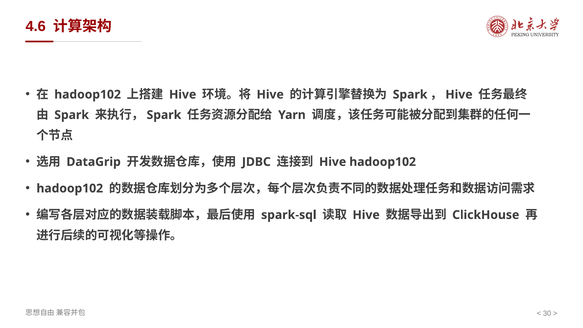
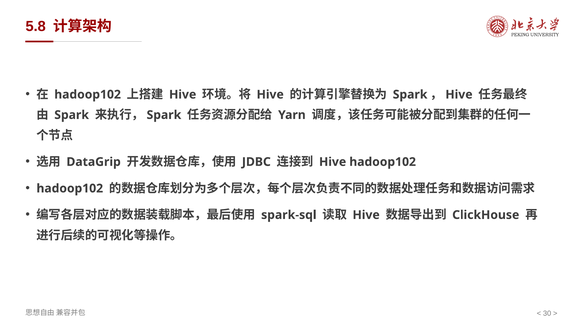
4.6: 4.6 -> 5.8
